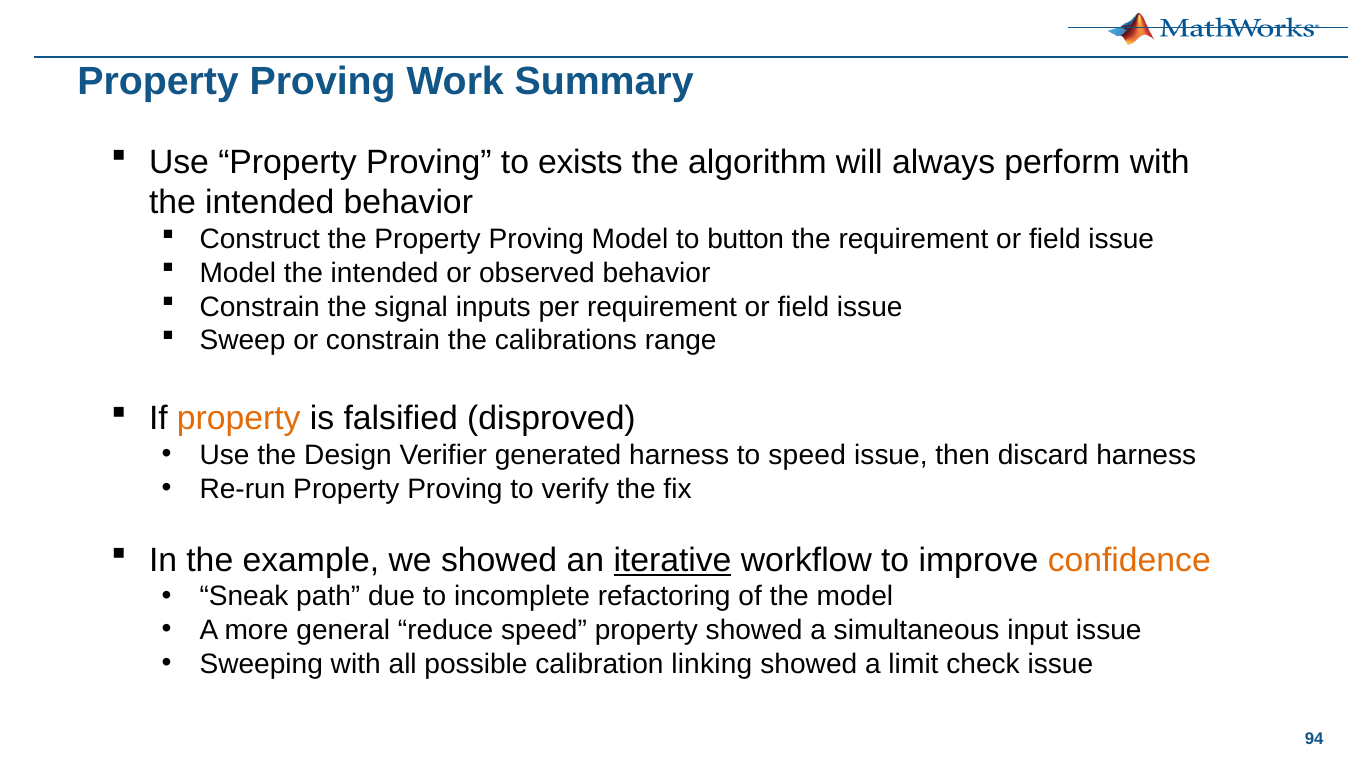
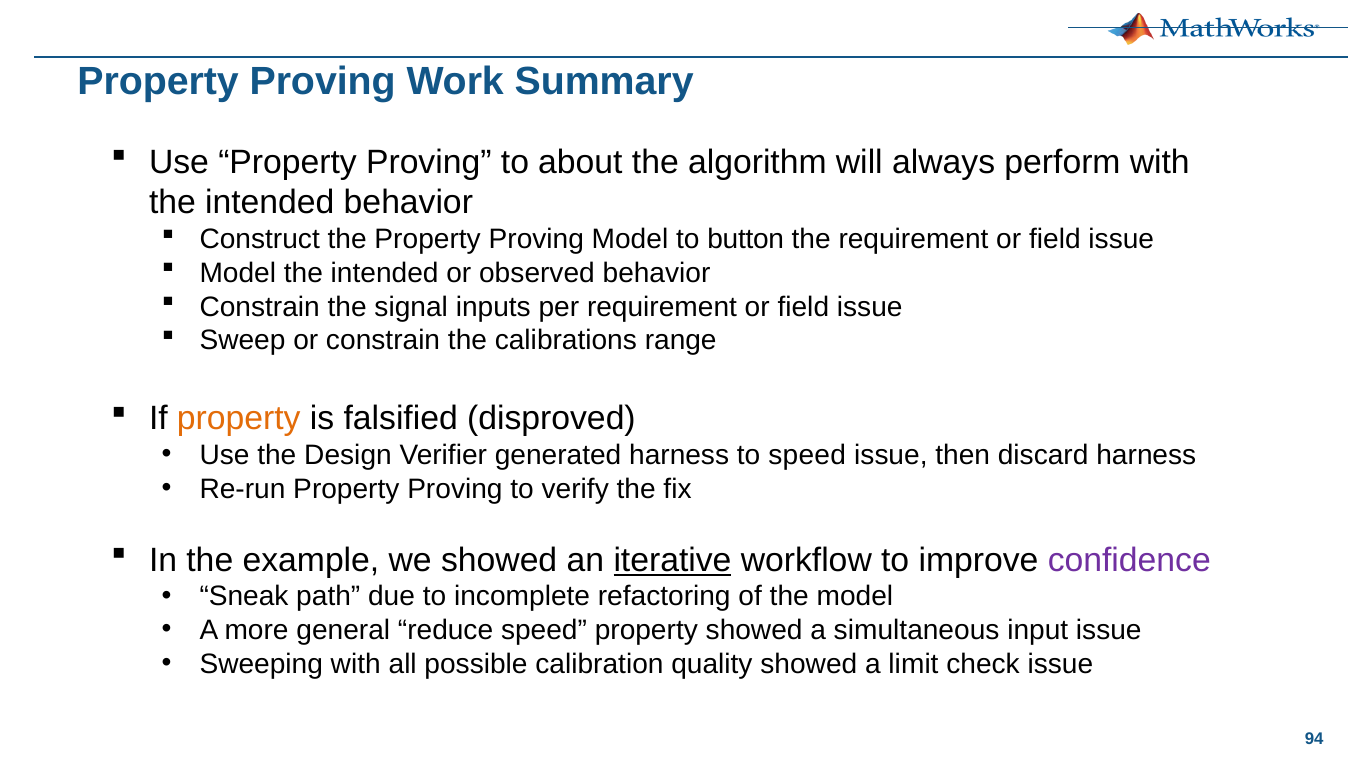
exists: exists -> about
confidence colour: orange -> purple
linking: linking -> quality
